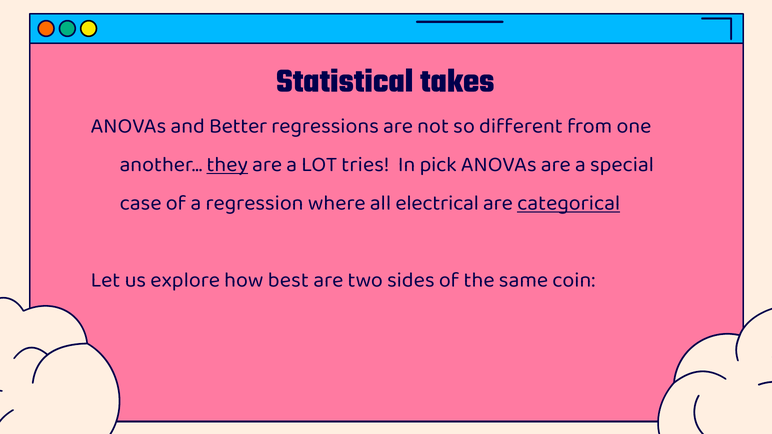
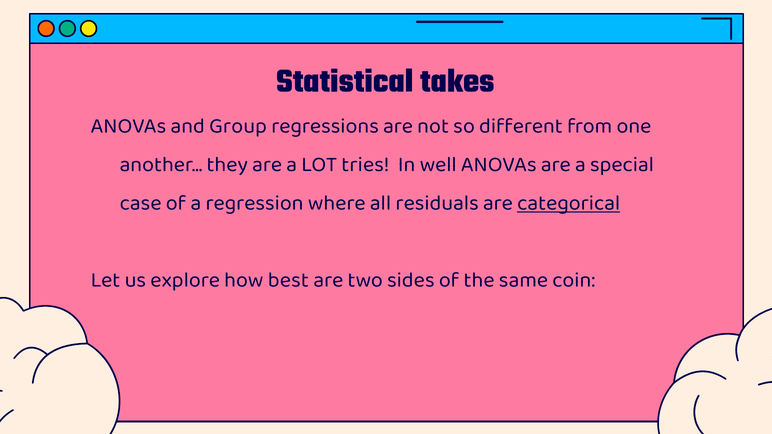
Better: Better -> Group
they underline: present -> none
pick: pick -> well
electrical: electrical -> residuals
